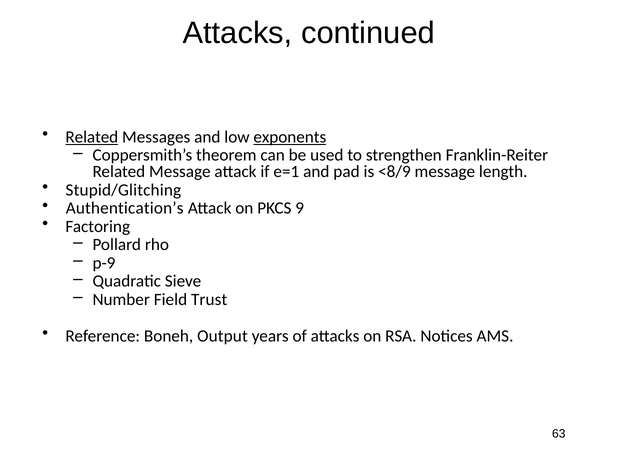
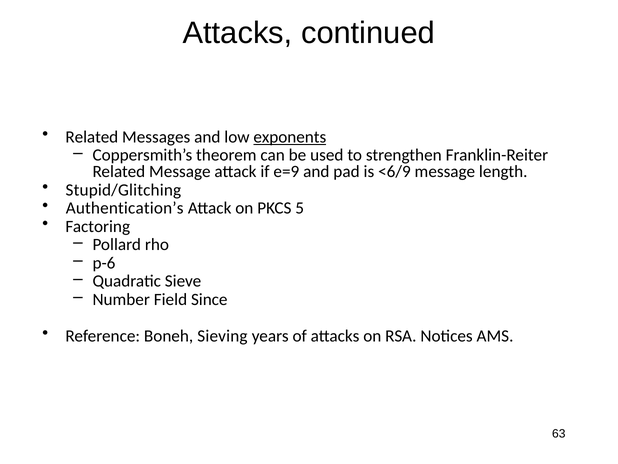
Related at (92, 137) underline: present -> none
e=1: e=1 -> e=9
<8/9: <8/9 -> <6/9
9: 9 -> 5
p-9: p-9 -> p-6
Trust: Trust -> Since
Output: Output -> Sieving
